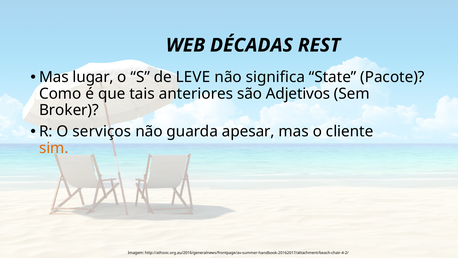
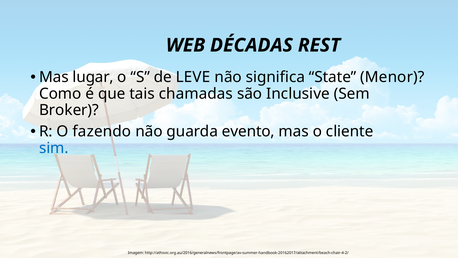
Pacote: Pacote -> Menor
anteriores: anteriores -> chamadas
Adjetivos: Adjetivos -> Inclusive
serviços: serviços -> fazendo
apesar: apesar -> evento
sim colour: orange -> blue
